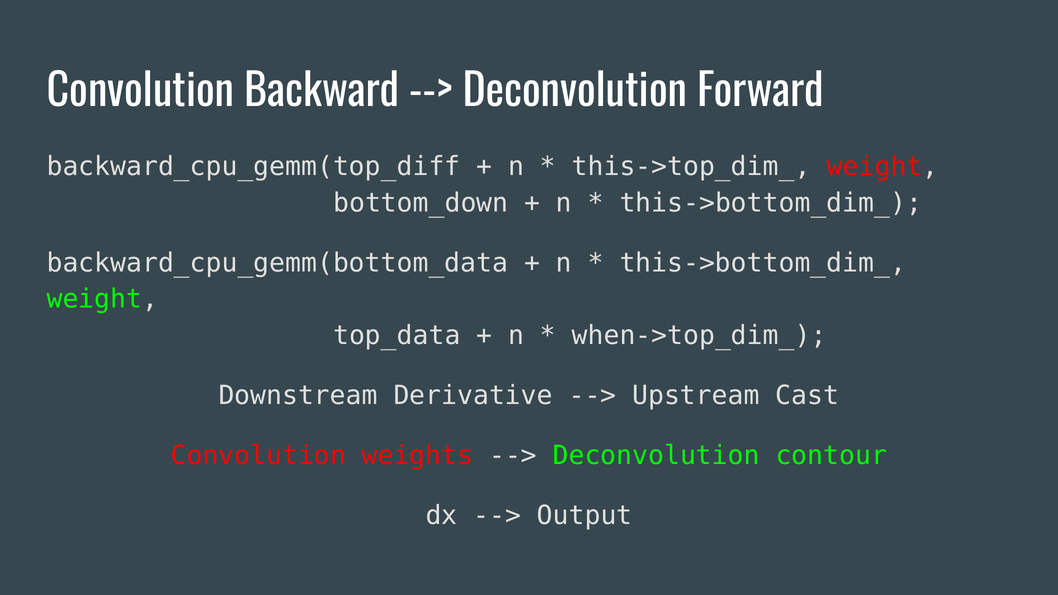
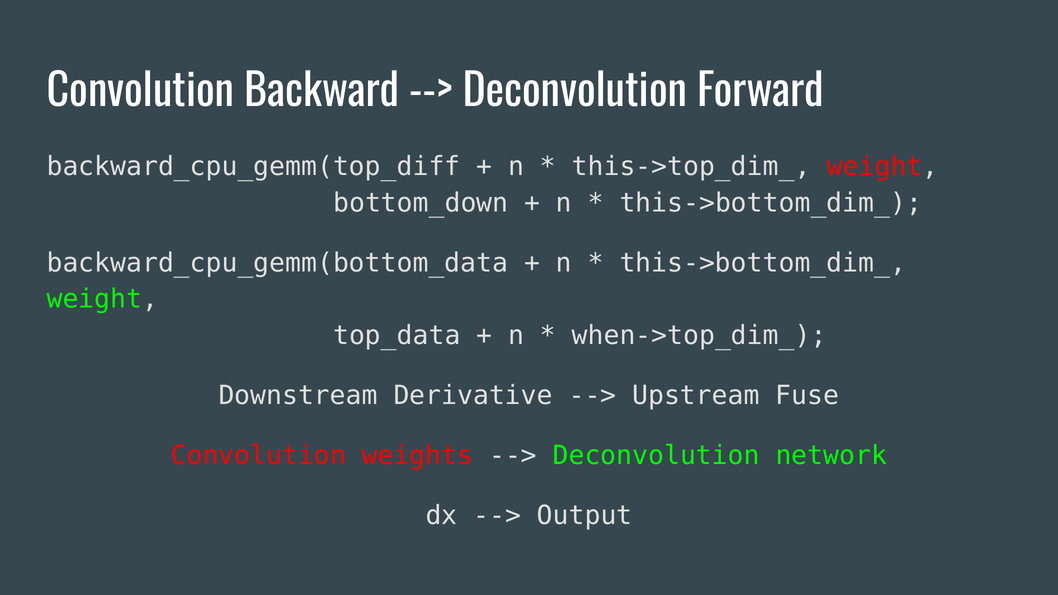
Cast: Cast -> Fuse
contour: contour -> network
